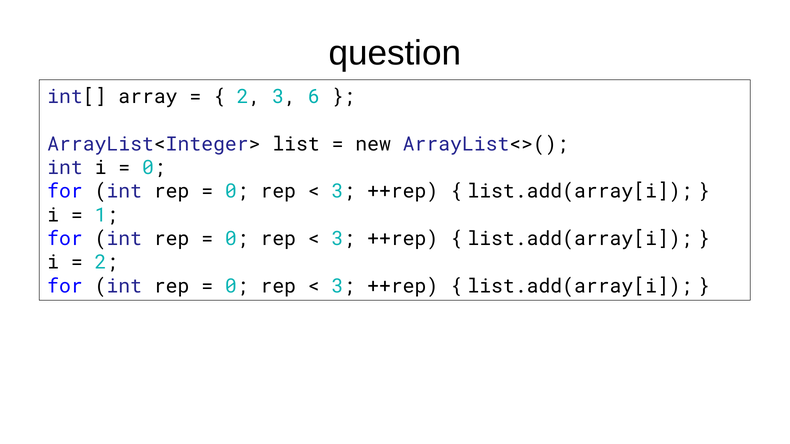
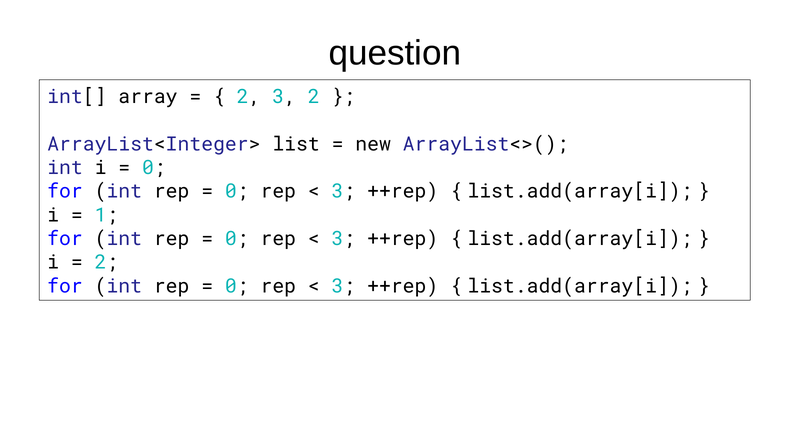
3 6: 6 -> 2
